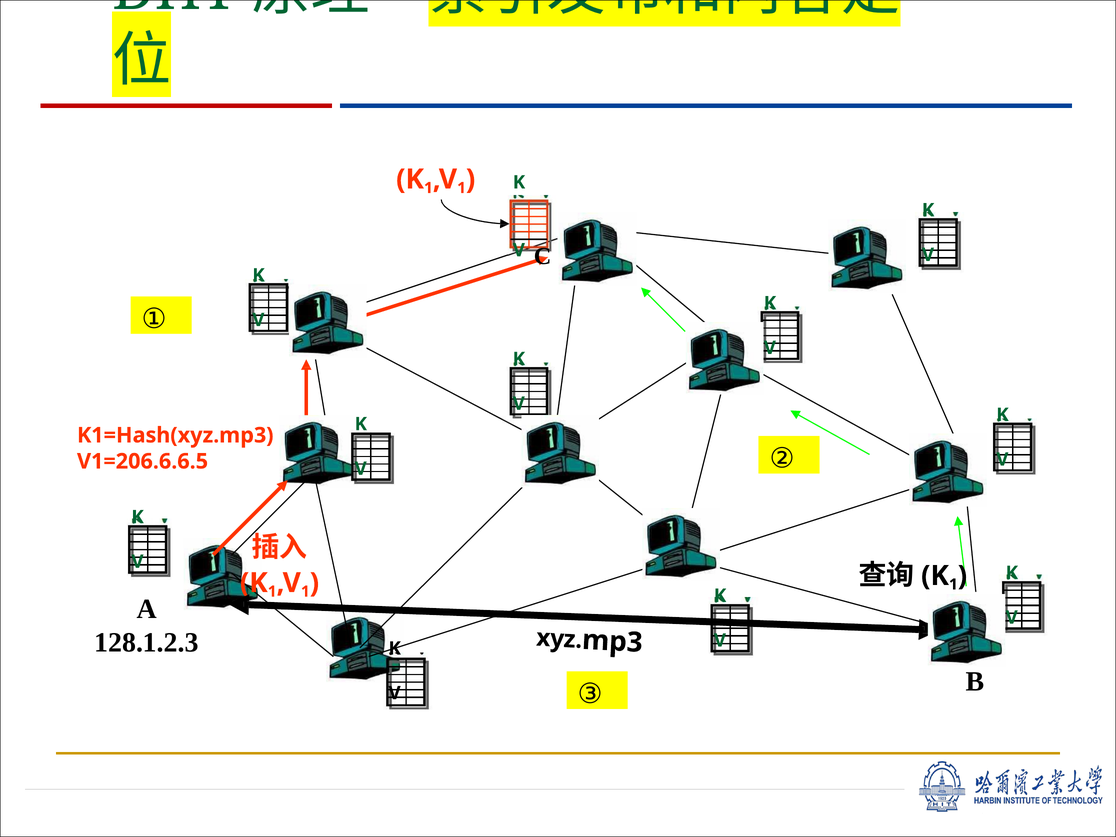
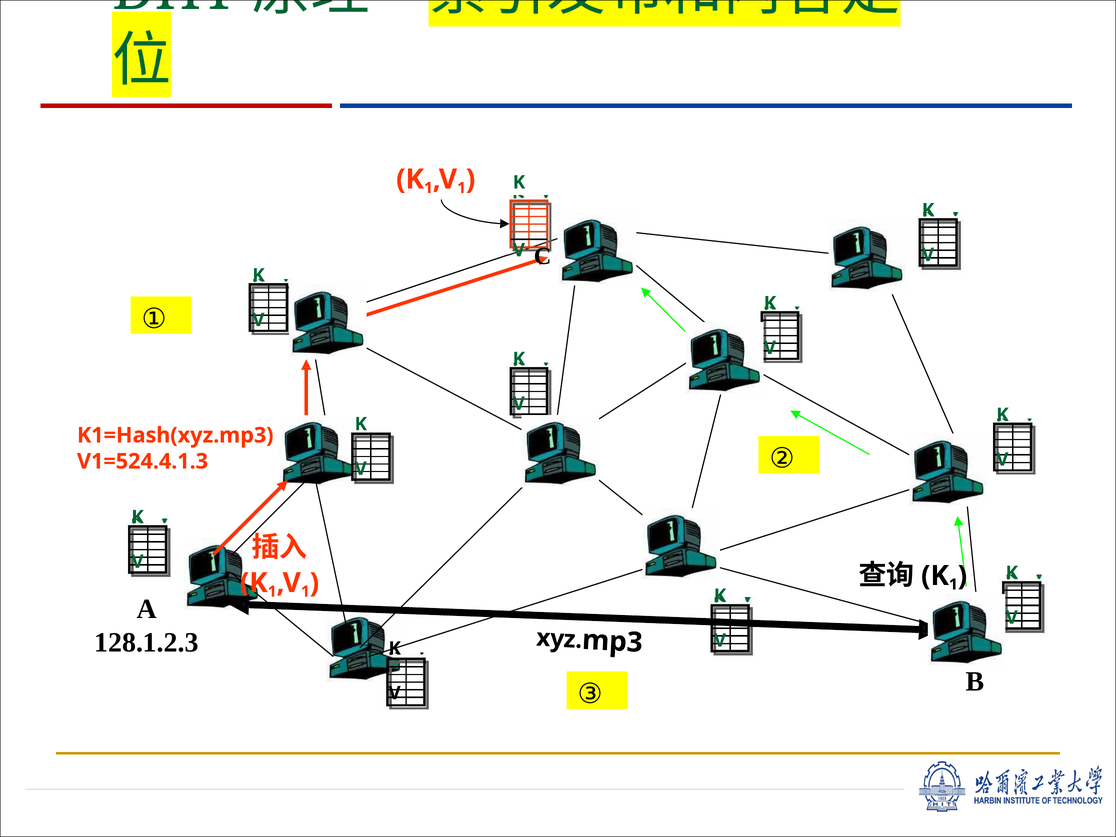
V1=206.6.6.5: V1=206.6.6.5 -> V1=524.4.1.3
